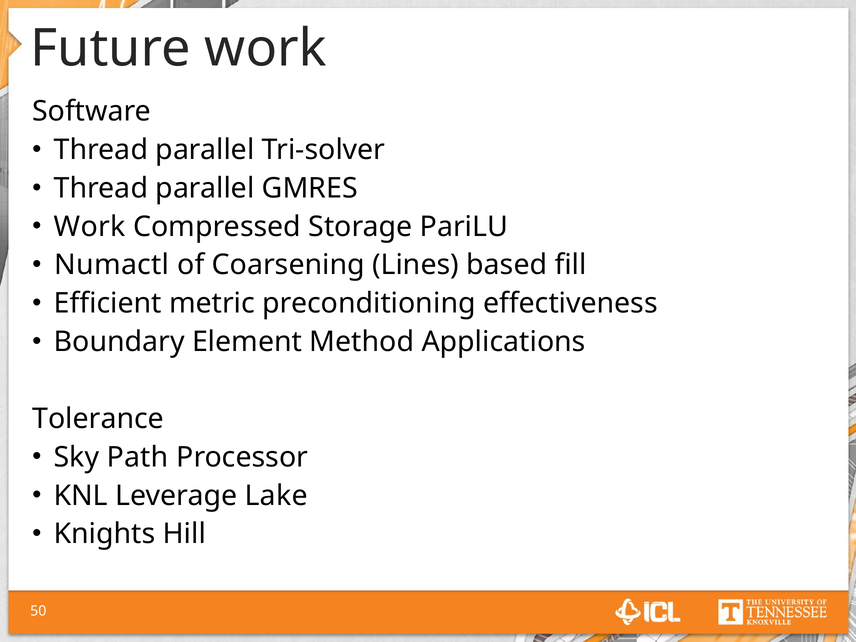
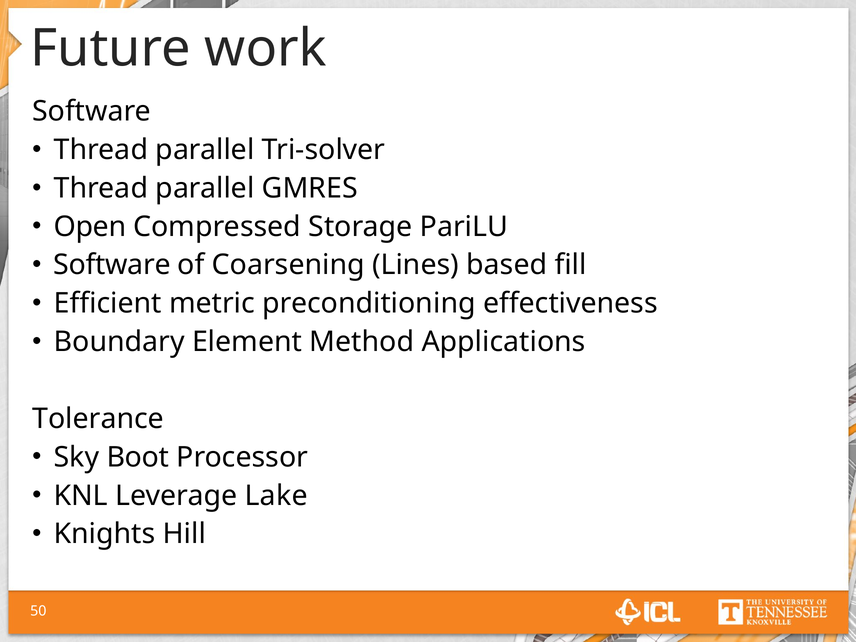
Work at (90, 227): Work -> Open
Numactl at (112, 265): Numactl -> Software
Path: Path -> Boot
